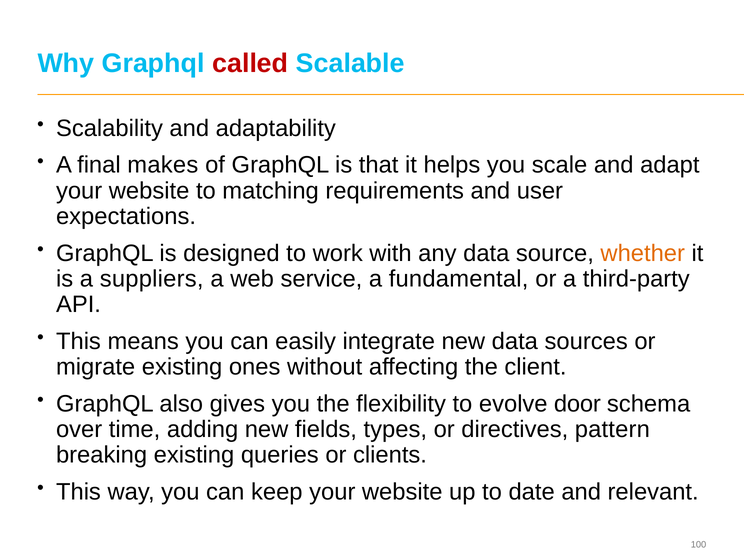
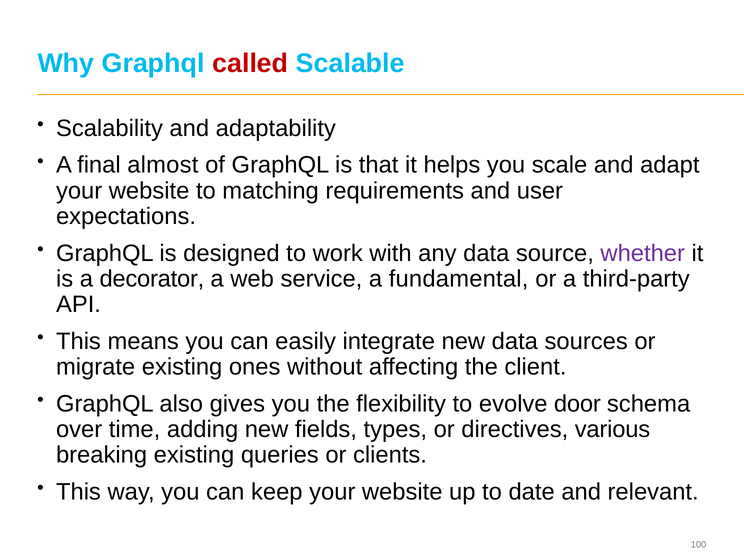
makes: makes -> almost
whether colour: orange -> purple
suppliers: suppliers -> decorator
pattern: pattern -> various
